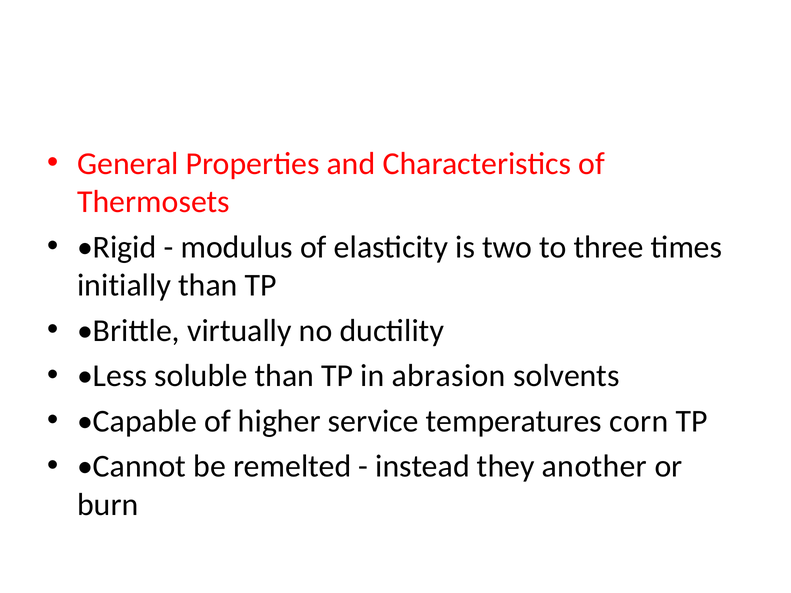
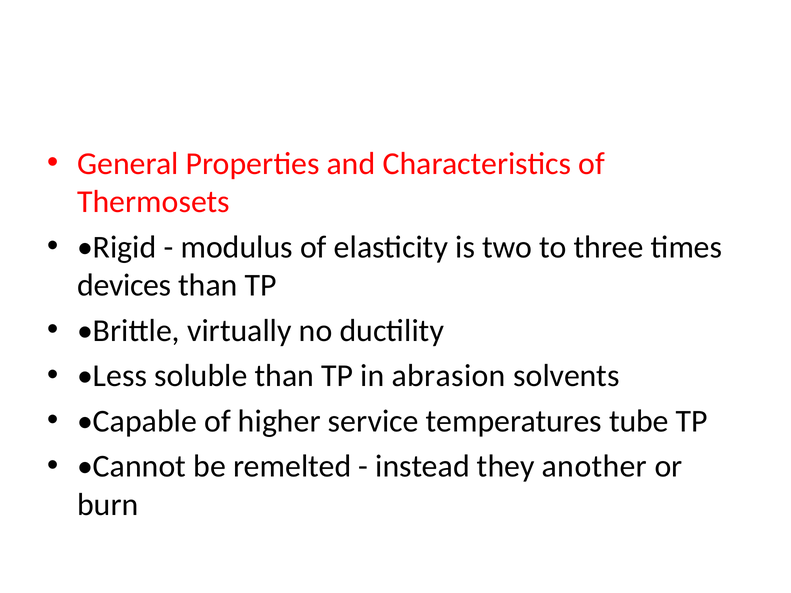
initially: initially -> devices
corn: corn -> tube
